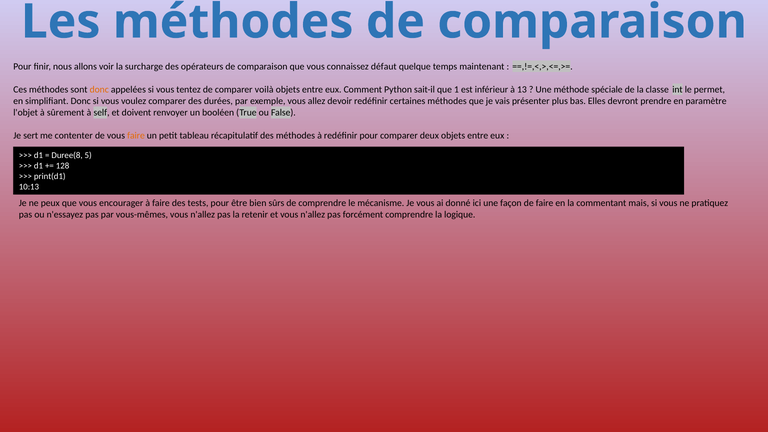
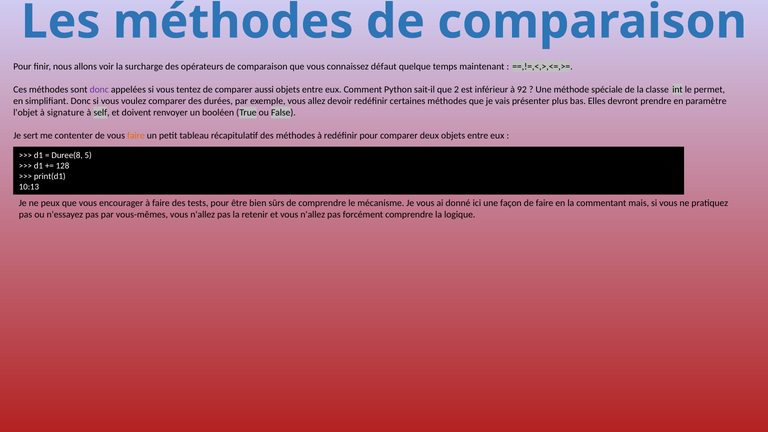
donc at (99, 89) colour: orange -> purple
voilà: voilà -> aussi
1: 1 -> 2
13: 13 -> 92
sûrement: sûrement -> signature
